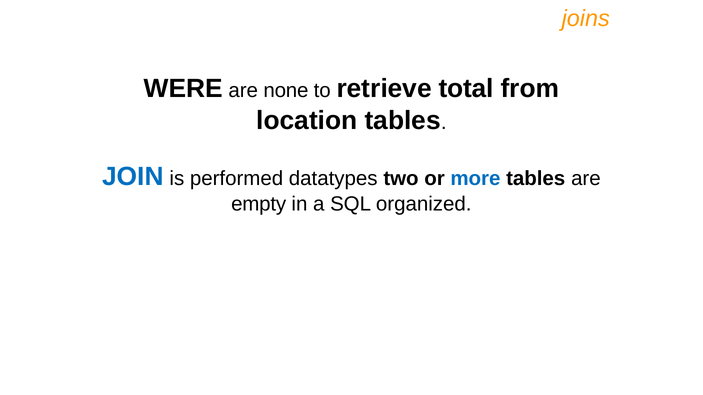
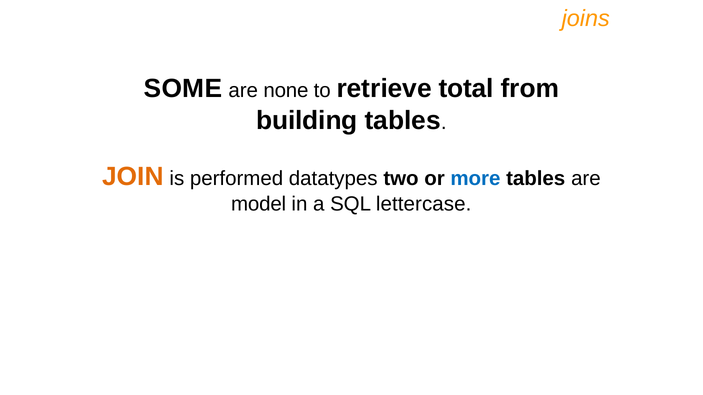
WERE: WERE -> SOME
location: location -> building
JOIN colour: blue -> orange
empty: empty -> model
organized: organized -> lettercase
